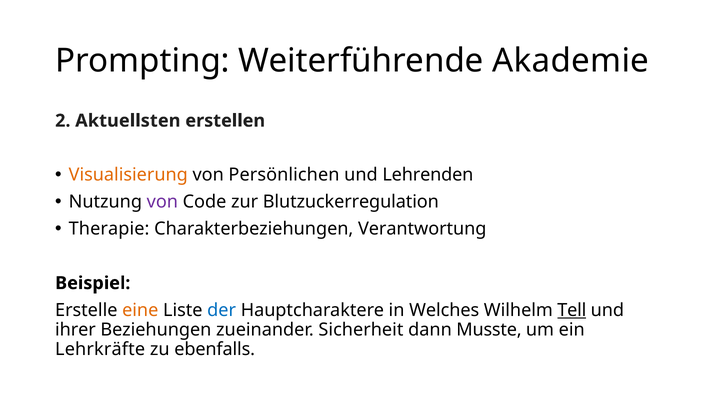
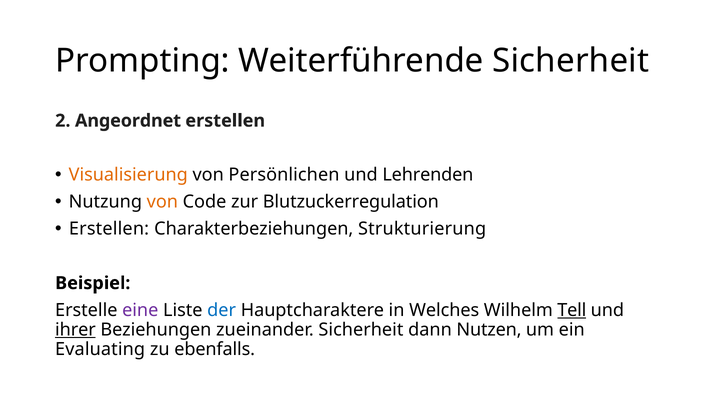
Weiterführende Akademie: Akademie -> Sicherheit
Aktuellsten: Aktuellsten -> Angeordnet
von at (162, 202) colour: purple -> orange
Therapie at (109, 229): Therapie -> Erstellen
Verantwortung: Verantwortung -> Strukturierung
eine colour: orange -> purple
ihrer underline: none -> present
Musste: Musste -> Nutzen
Lehrkräfte: Lehrkräfte -> Evaluating
